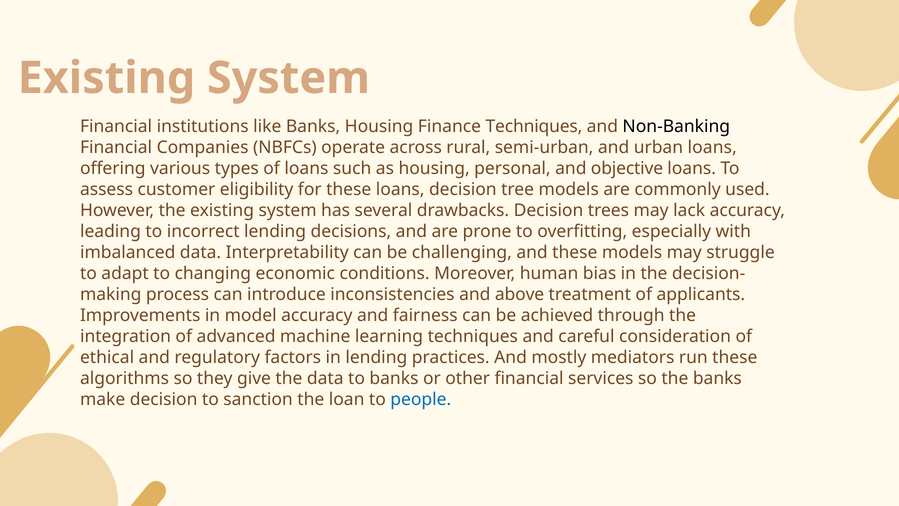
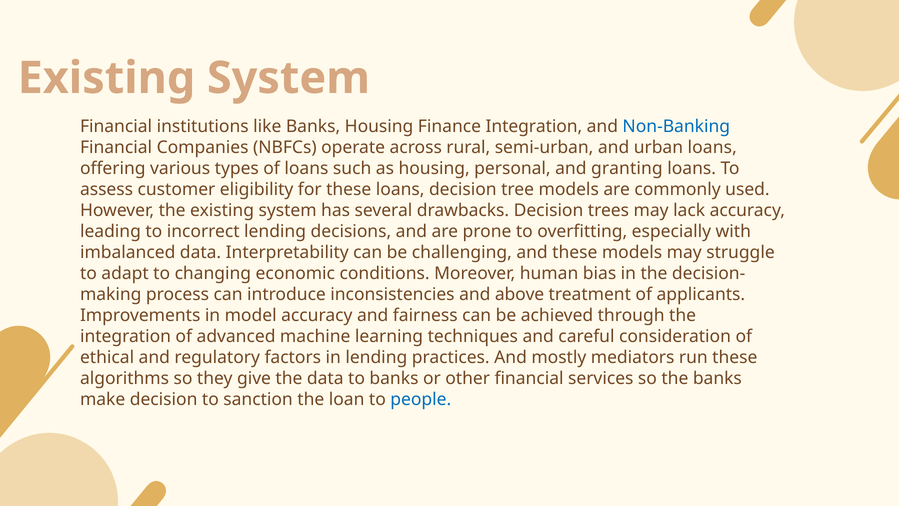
Finance Techniques: Techniques -> Integration
Non-Banking colour: black -> blue
objective: objective -> granting
